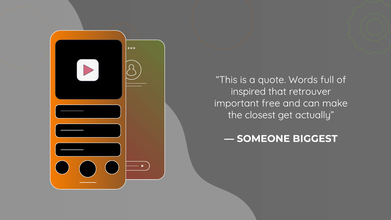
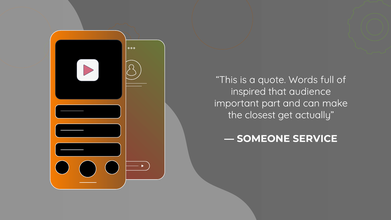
retrouver: retrouver -> audience
free: free -> part
BIGGEST: BIGGEST -> SERVICE
